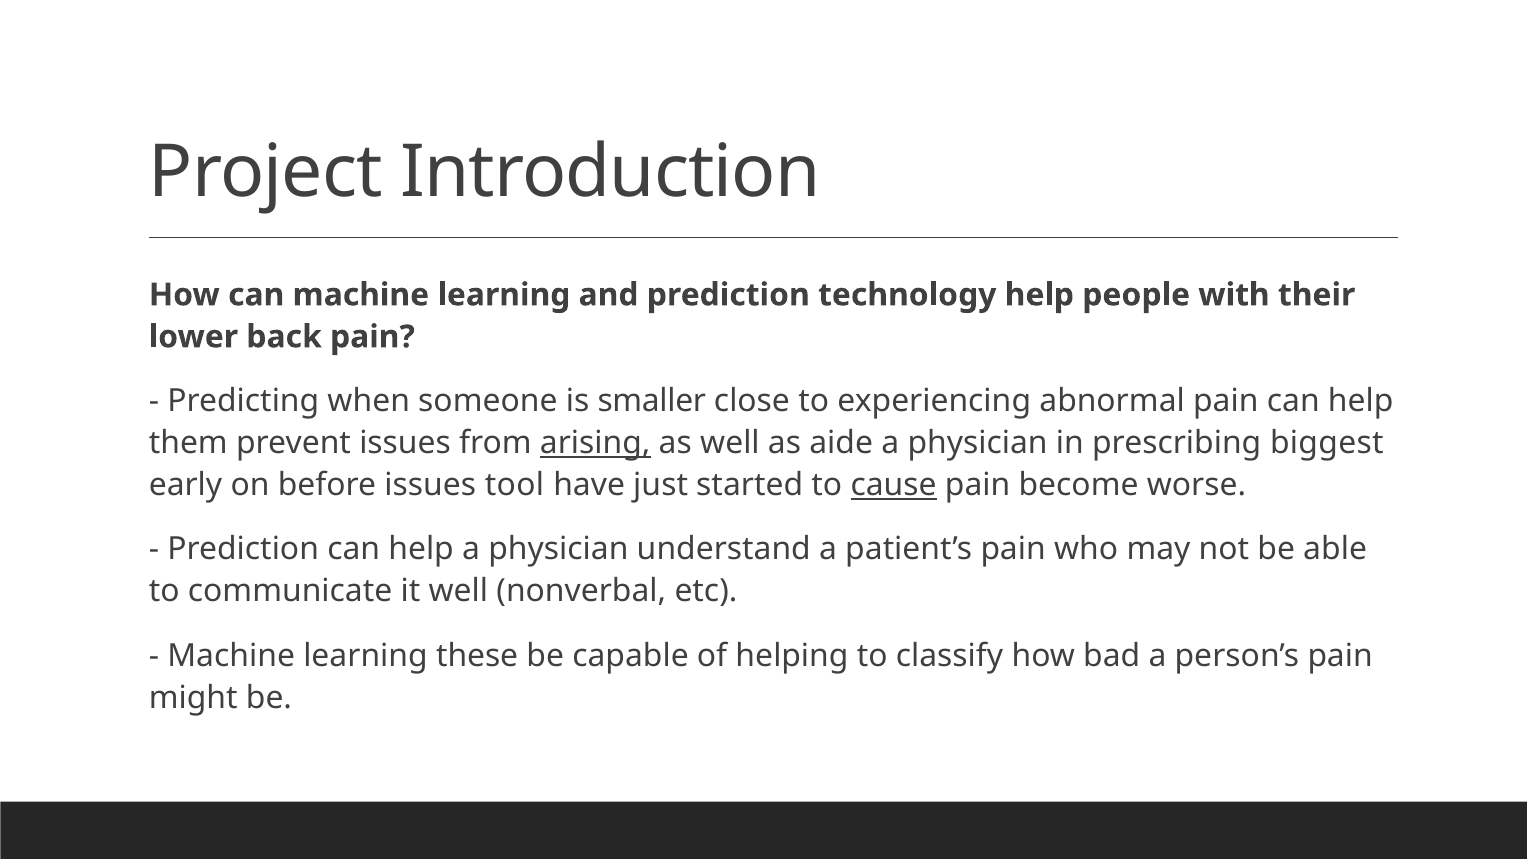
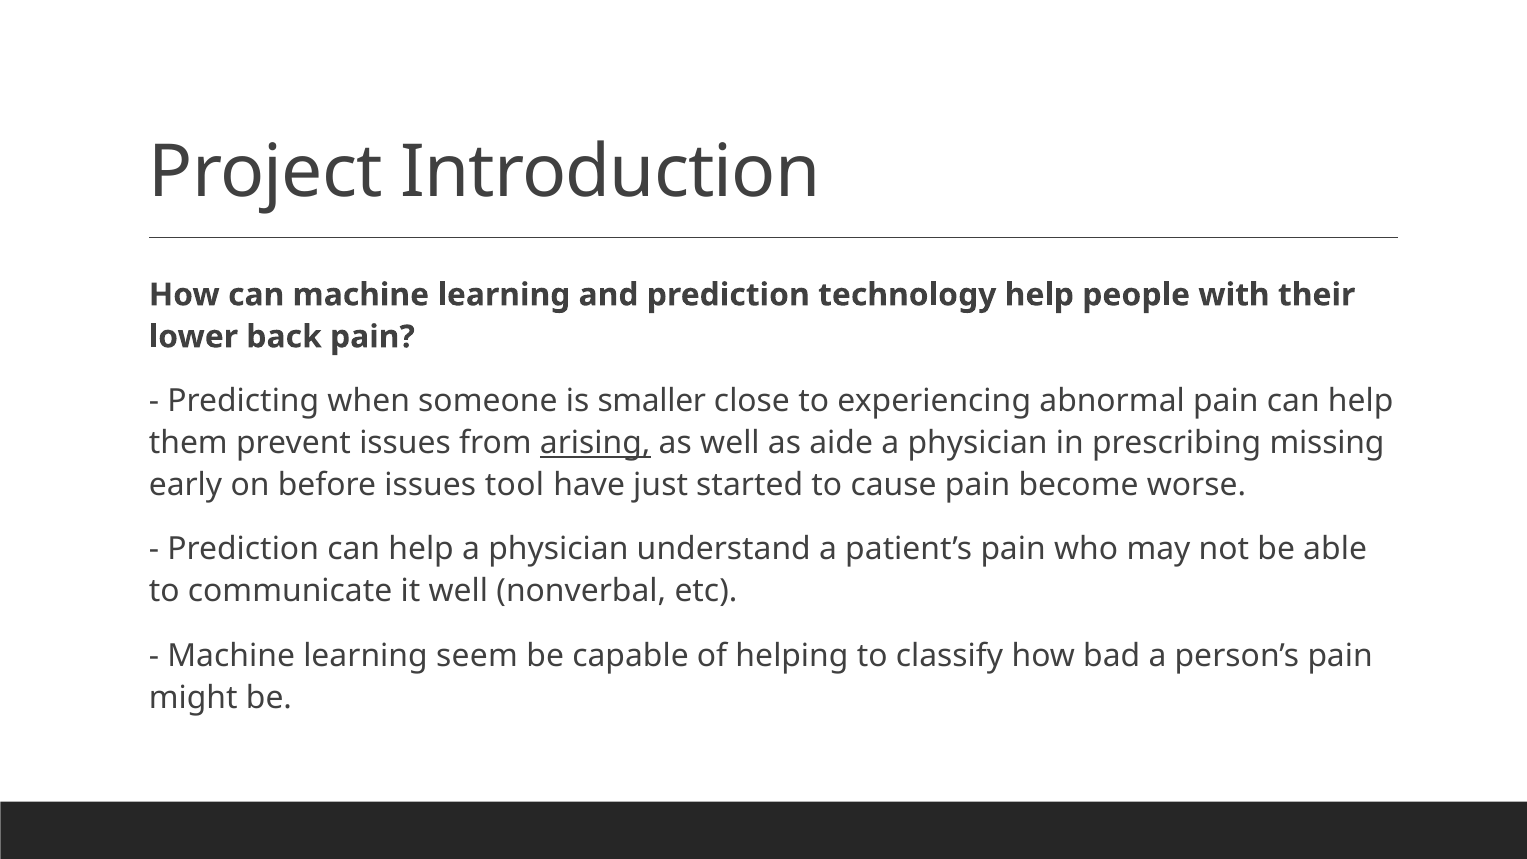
biggest: biggest -> missing
cause underline: present -> none
these: these -> seem
